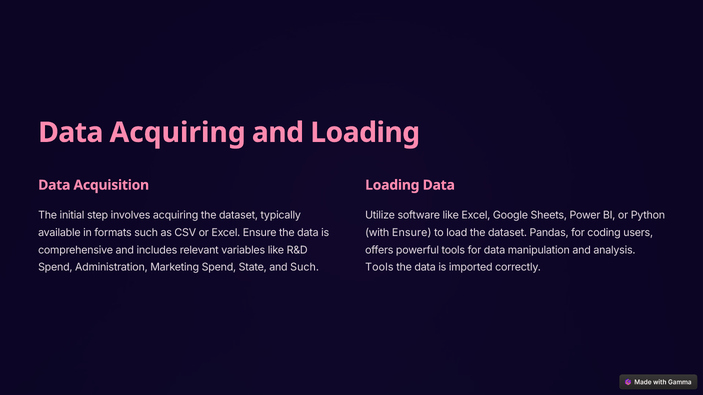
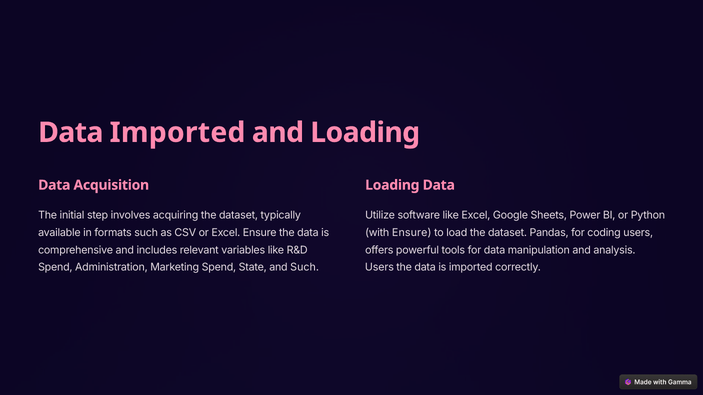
Data Acquiring: Acquiring -> Imported
Tools at (379, 268): Tools -> Users
